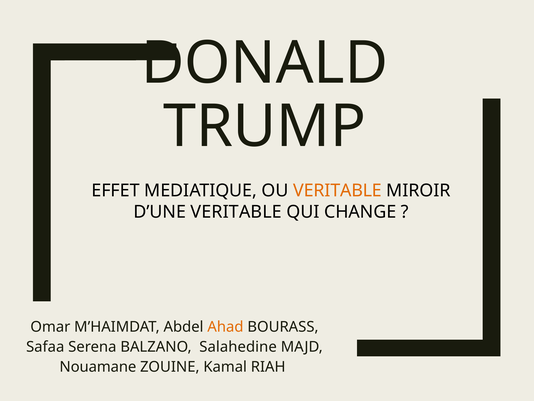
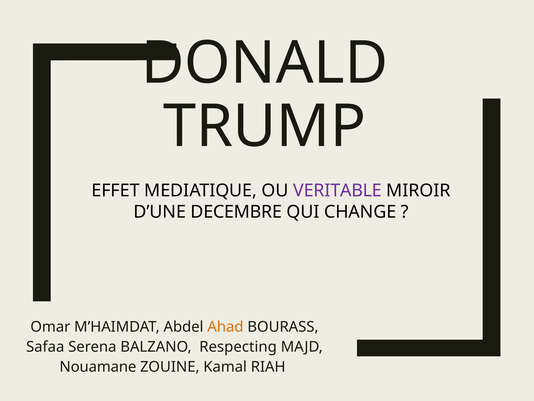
VERITABLE at (338, 190) colour: orange -> purple
D’UNE VERITABLE: VERITABLE -> DECEMBRE
Salahedine: Salahedine -> Respecting
